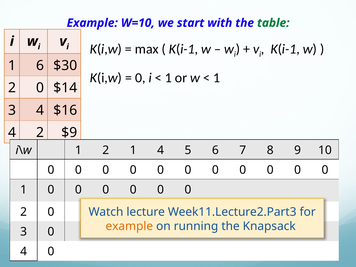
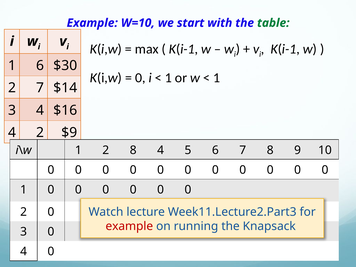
0 at (40, 88): 0 -> 7
2 1: 1 -> 8
example at (129, 226) colour: orange -> red
